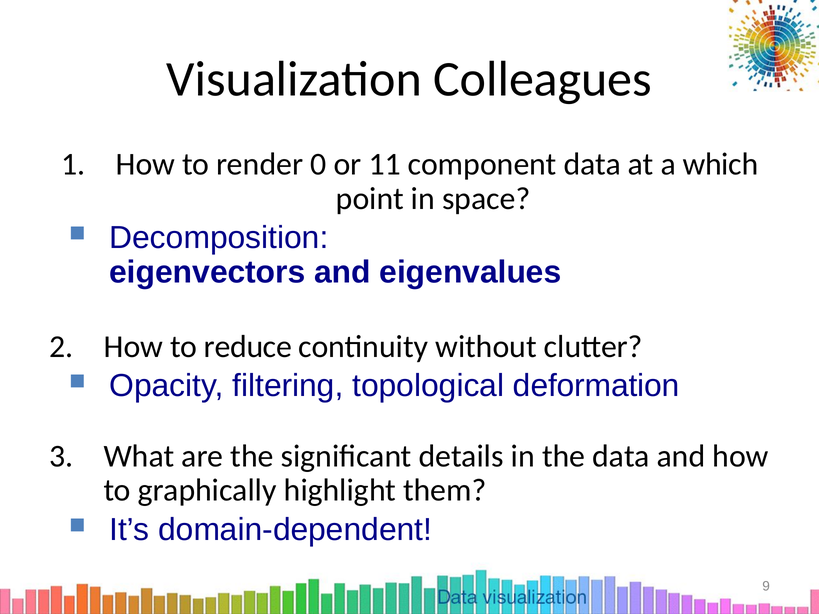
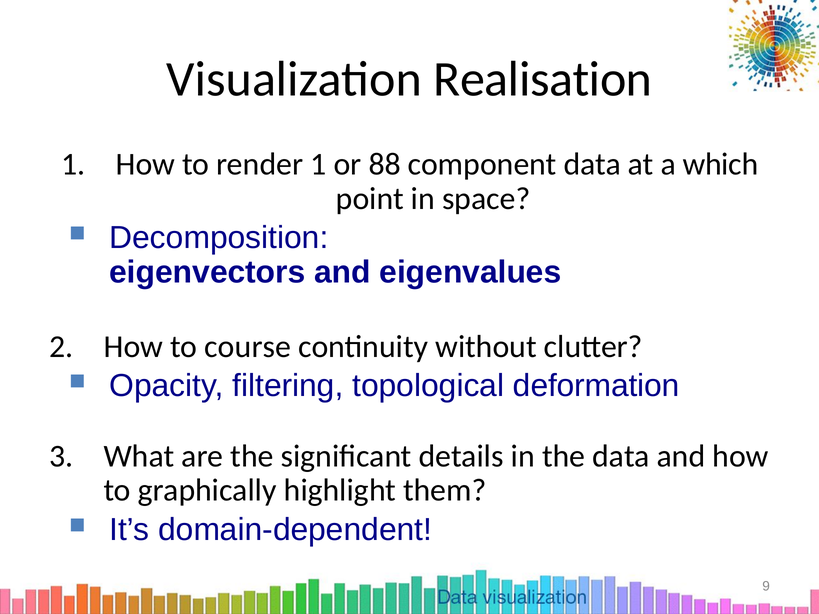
Colleagues: Colleagues -> Realisation
render 0: 0 -> 1
11: 11 -> 88
reduce: reduce -> course
